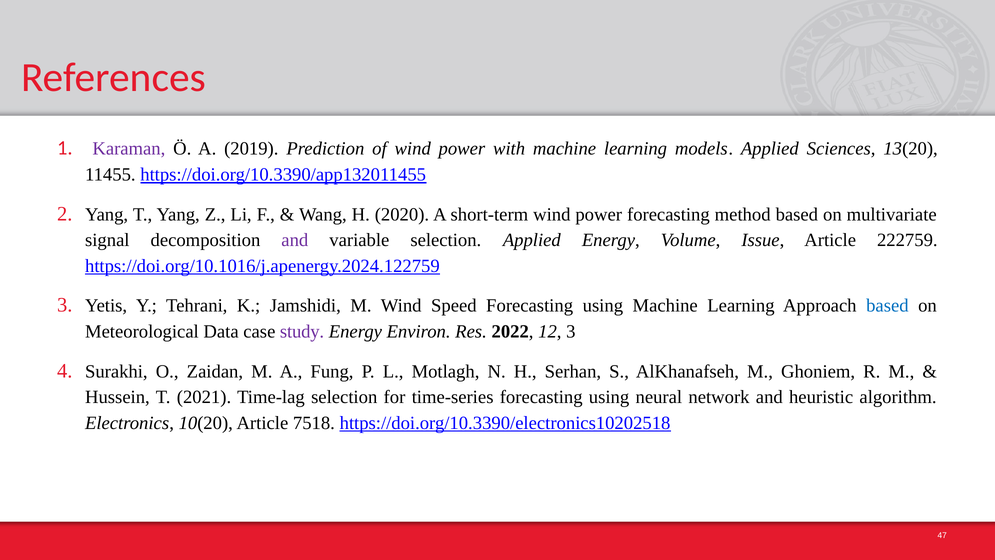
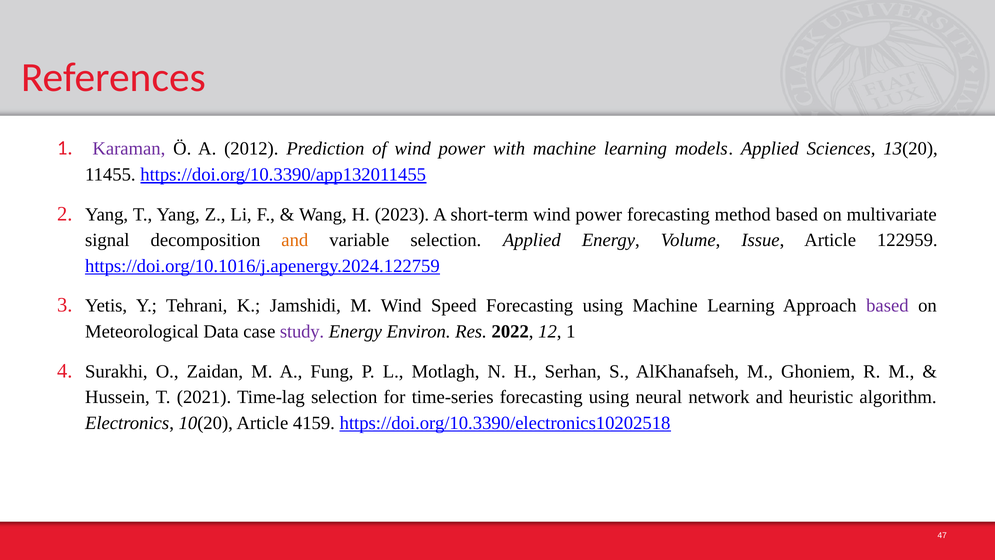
2019: 2019 -> 2012
2020: 2020 -> 2023
and at (295, 240) colour: purple -> orange
222759: 222759 -> 122959
based at (887, 306) colour: blue -> purple
12 3: 3 -> 1
7518: 7518 -> 4159
